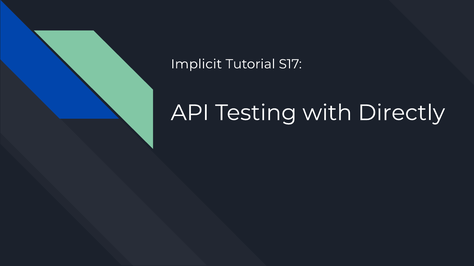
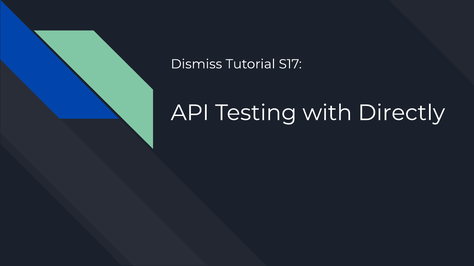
Implicit: Implicit -> Dismiss
